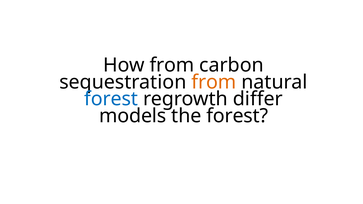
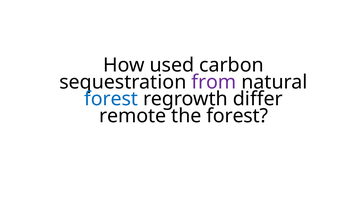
How from: from -> used
from at (214, 82) colour: orange -> purple
models: models -> remote
